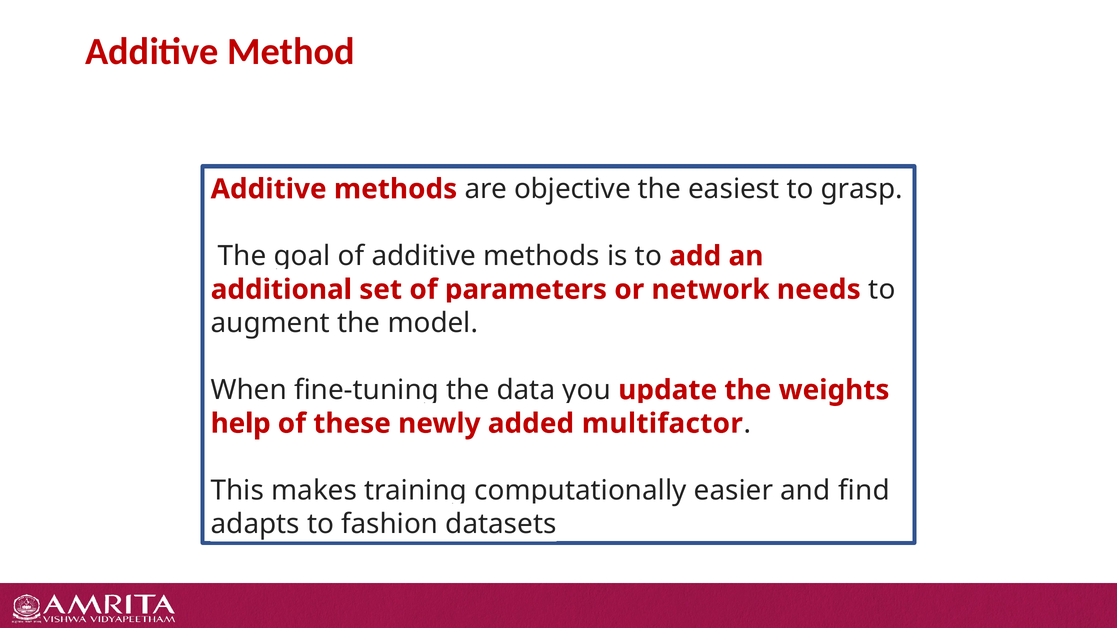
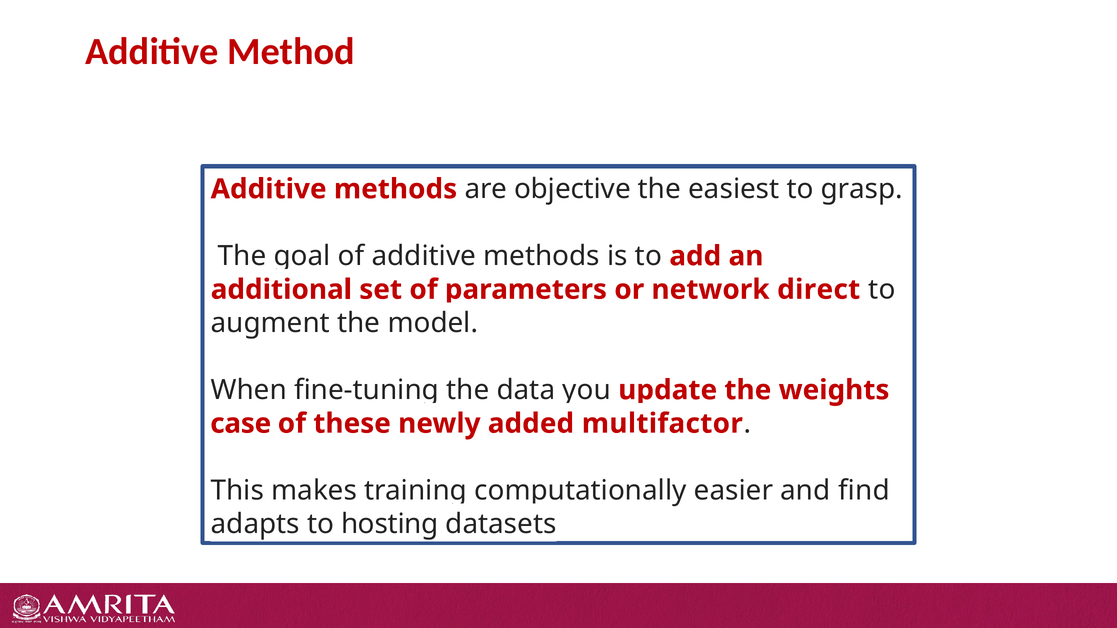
needs: needs -> direct
help: help -> case
fashion: fashion -> hosting
